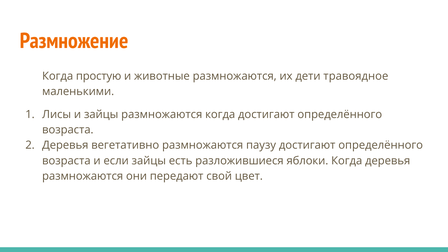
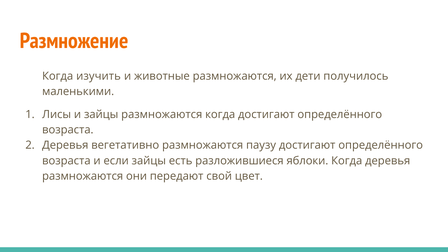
простую: простую -> изучить
травоядное: травоядное -> получилось
